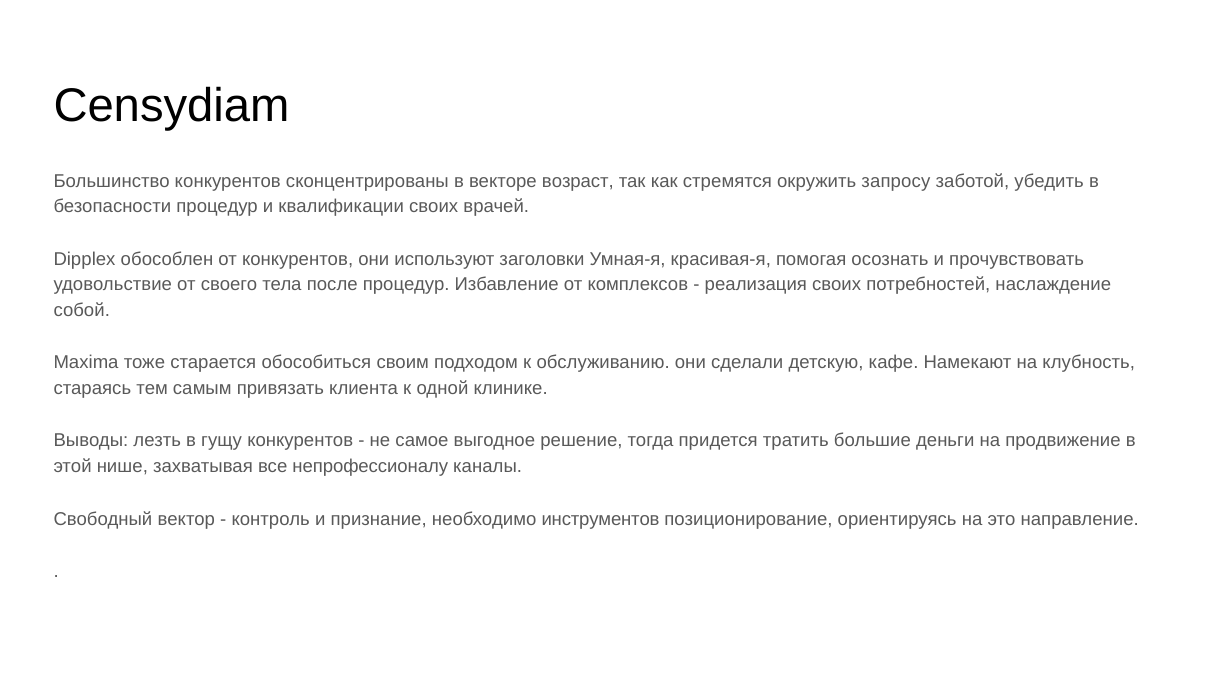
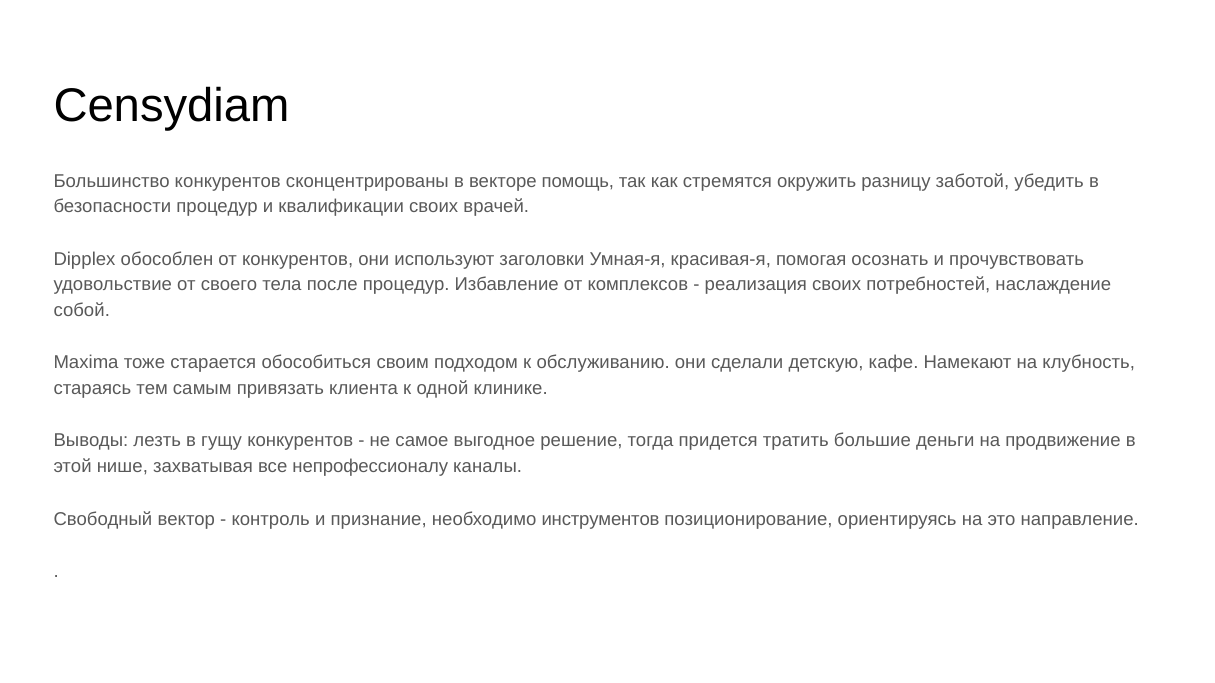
возраст: возраст -> помощь
запросу: запросу -> разницу
